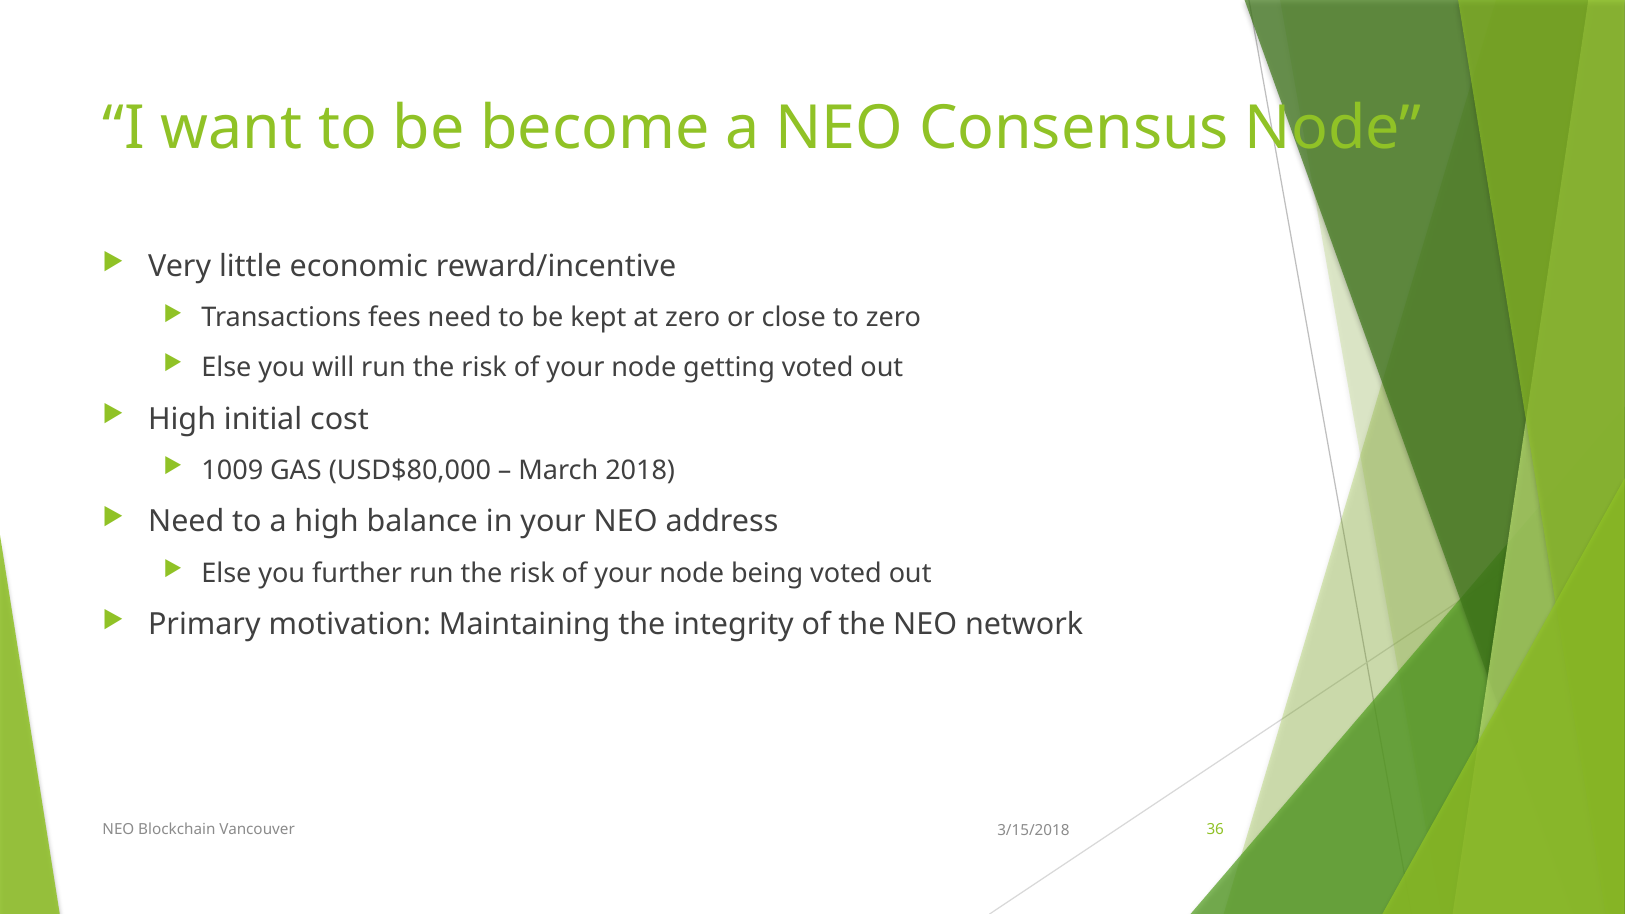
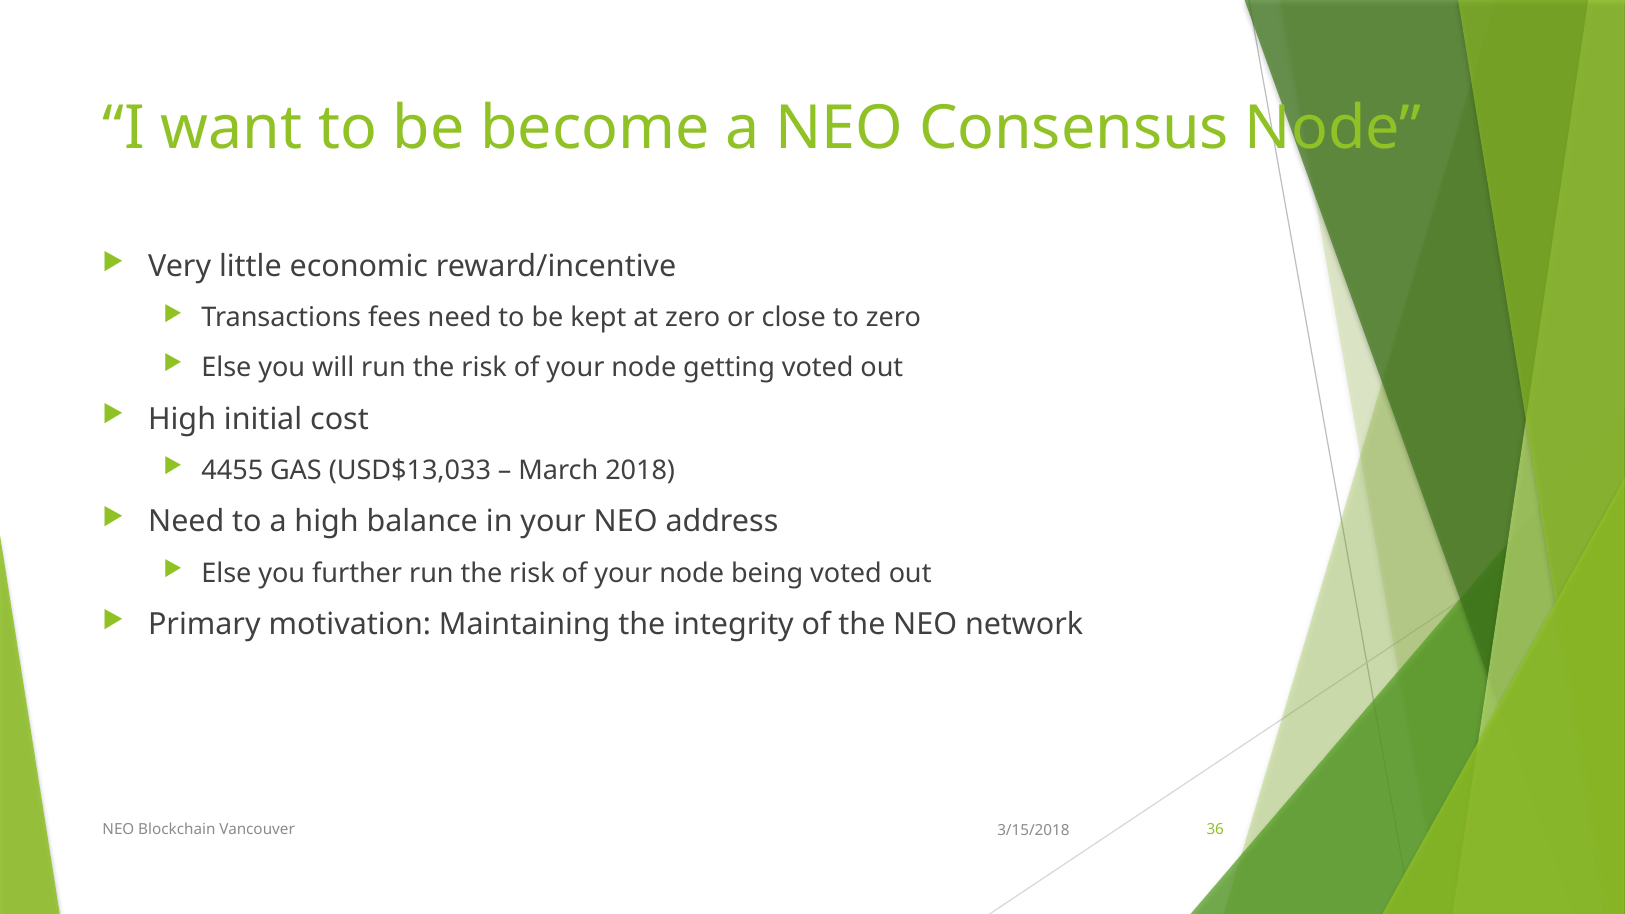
1009: 1009 -> 4455
USD$80,000: USD$80,000 -> USD$13,033
